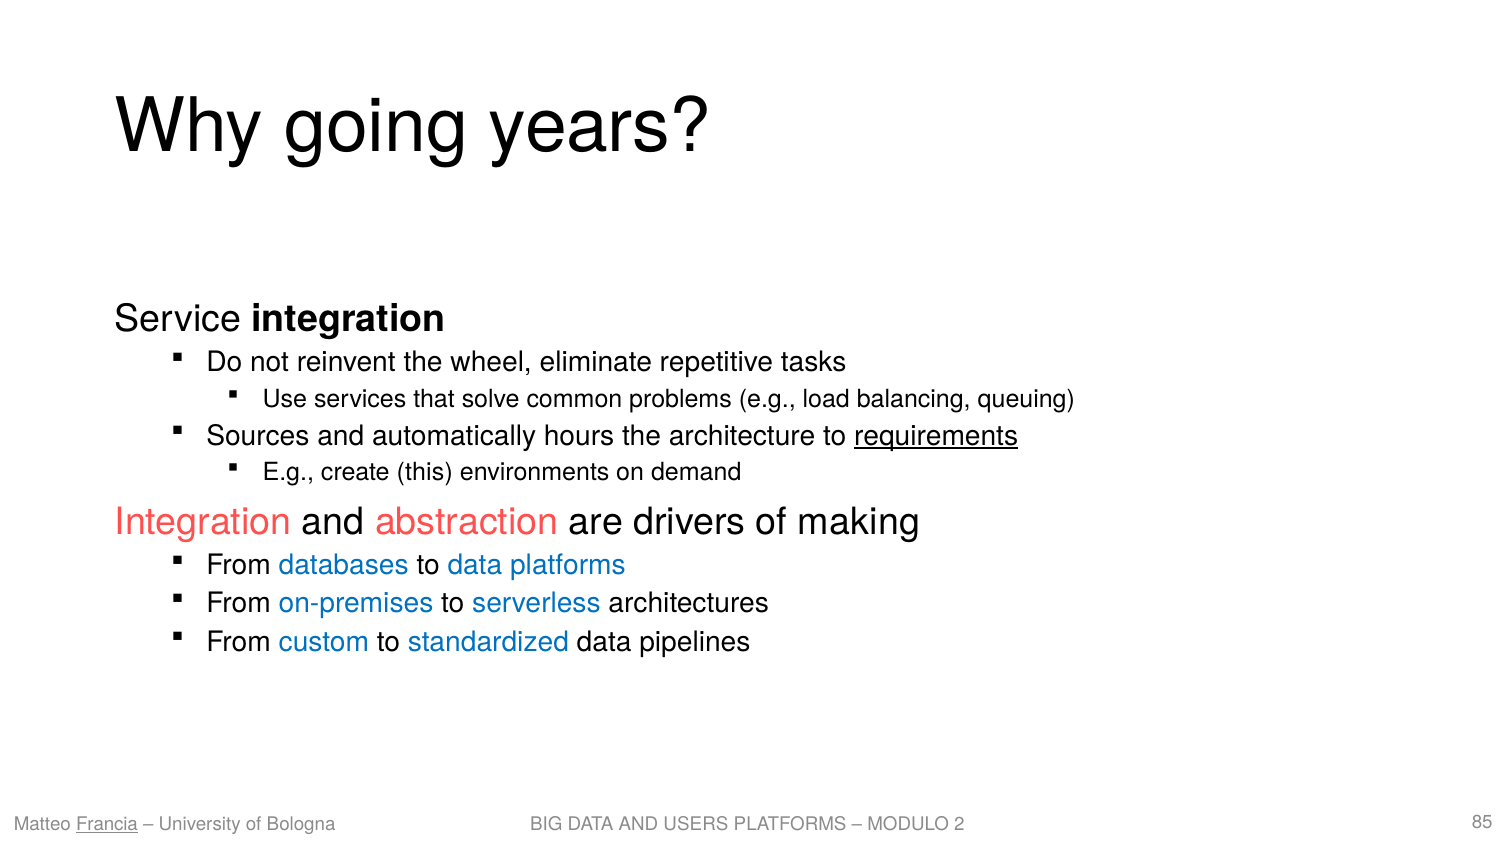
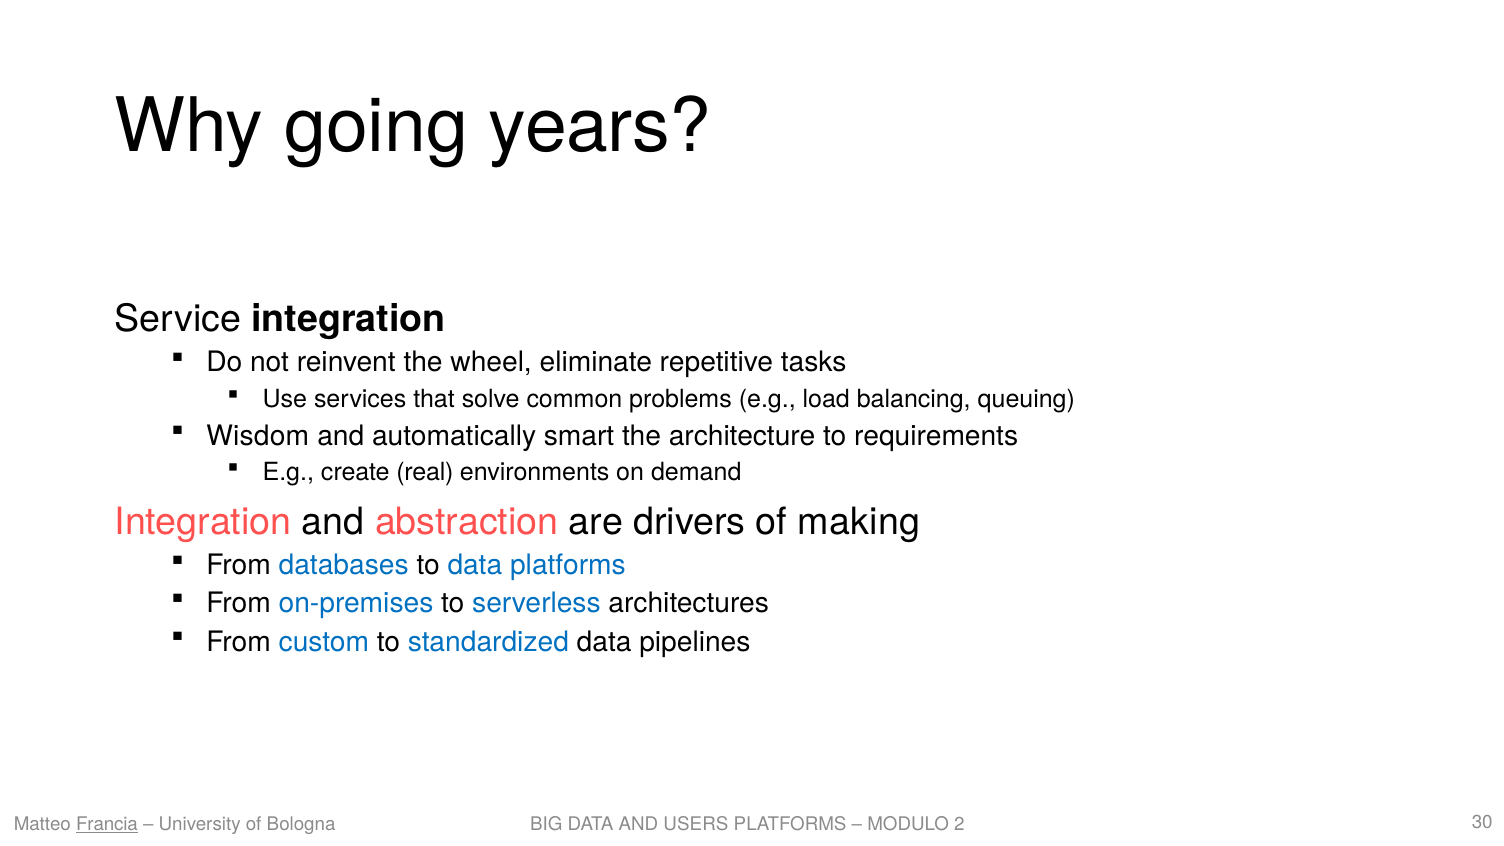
Sources: Sources -> Wisdom
hours: hours -> smart
requirements underline: present -> none
this: this -> real
85: 85 -> 30
